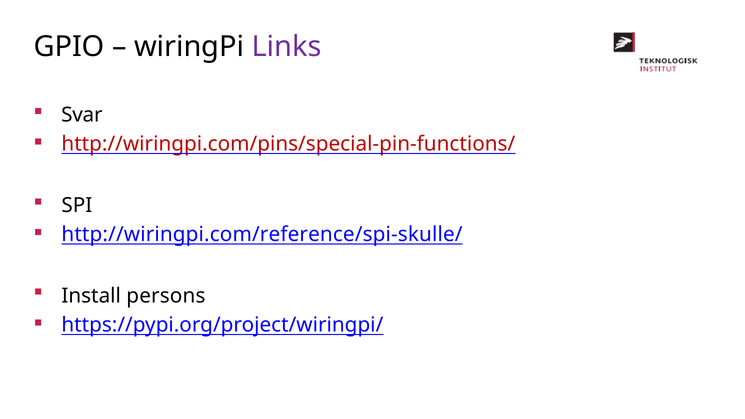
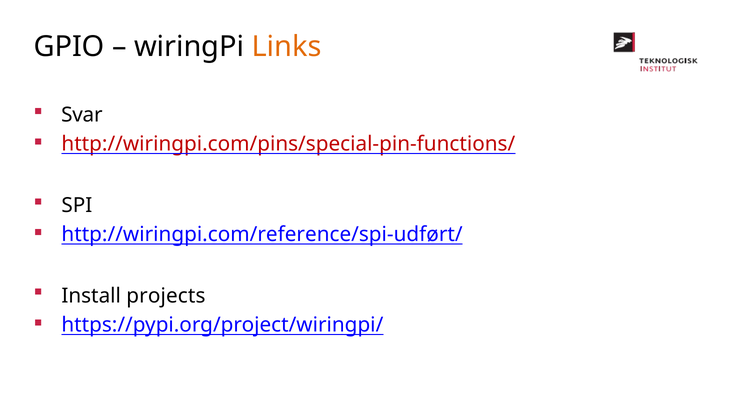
Links colour: purple -> orange
http://wiringpi.com/reference/spi-skulle/: http://wiringpi.com/reference/spi-skulle/ -> http://wiringpi.com/reference/spi-udført/
persons: persons -> projects
